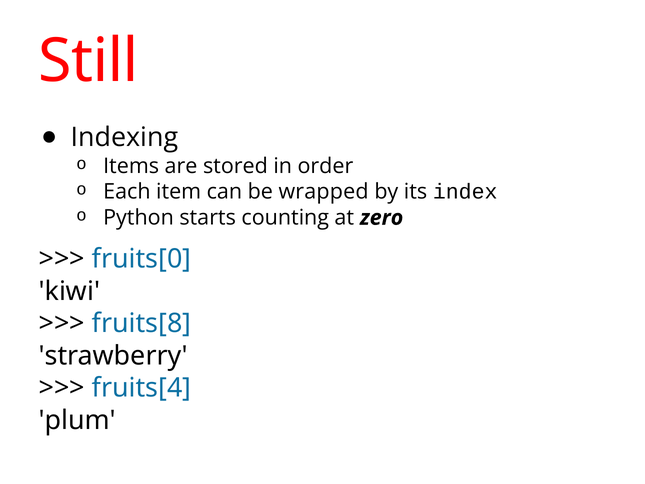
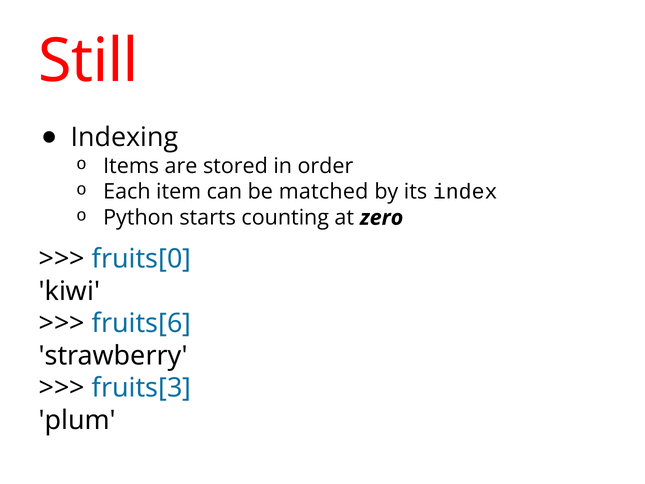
wrapped: wrapped -> matched
fruits[8: fruits[8 -> fruits[6
fruits[4: fruits[4 -> fruits[3
